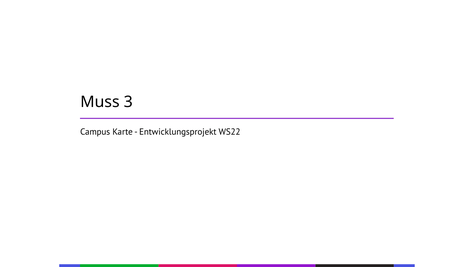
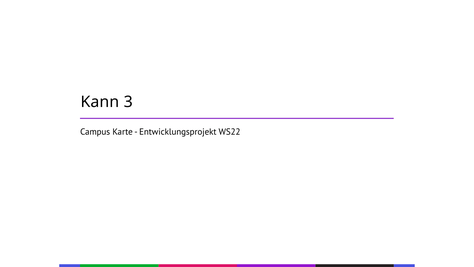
Muss: Muss -> Kann
